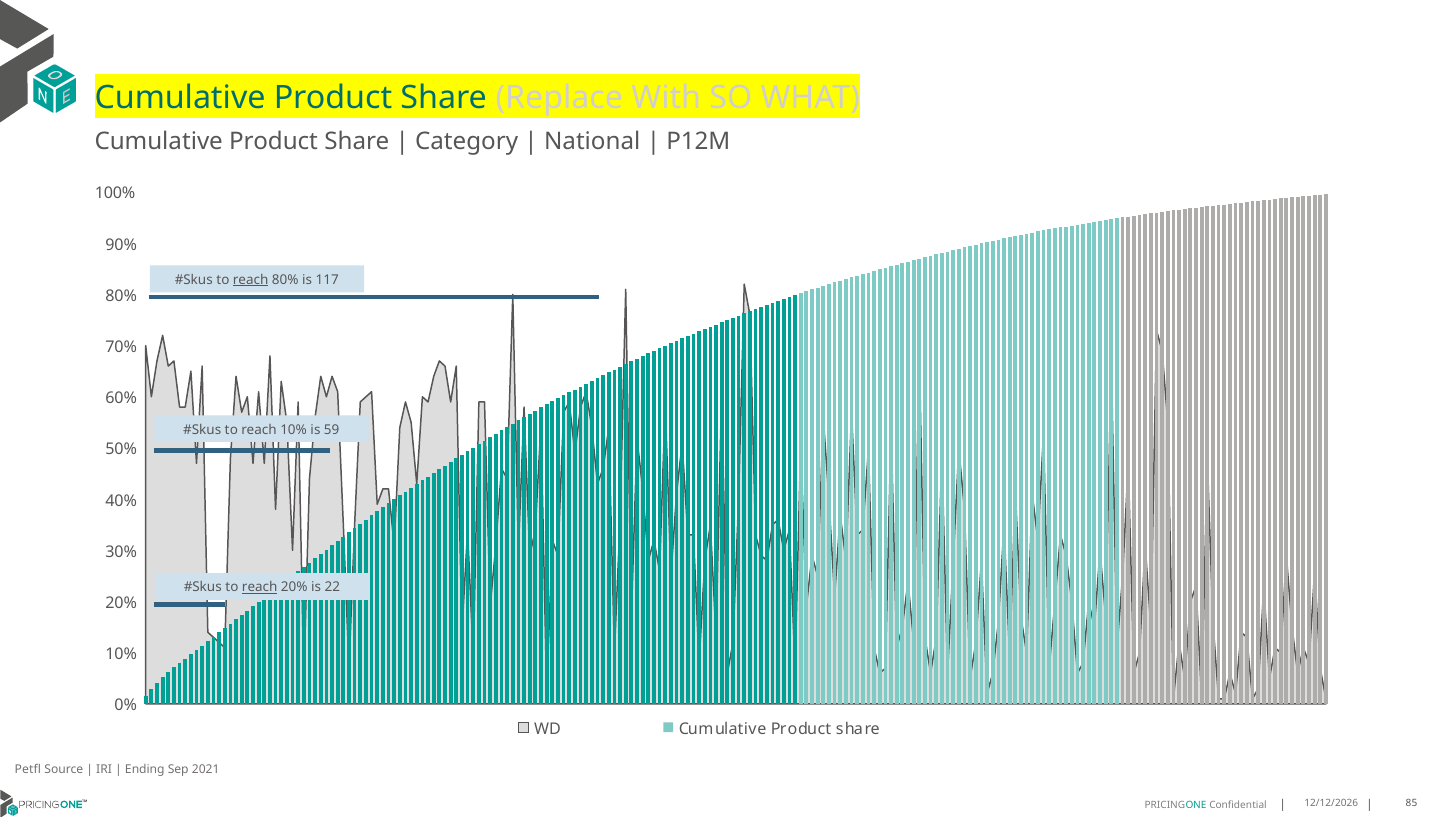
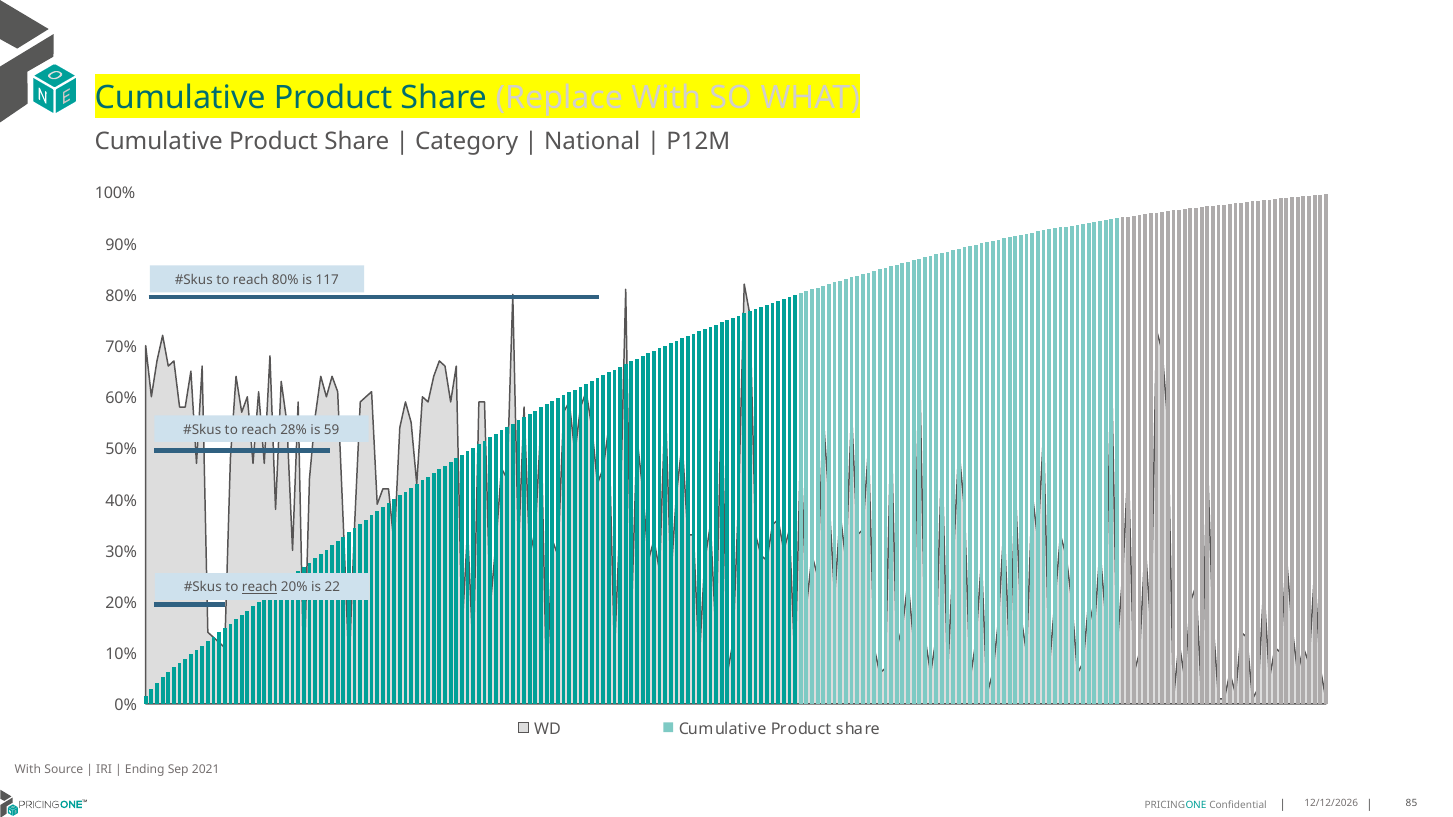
reach at (251, 280) underline: present -> none
reach 10%: 10% -> 28%
Petfl at (28, 770): Petfl -> With
